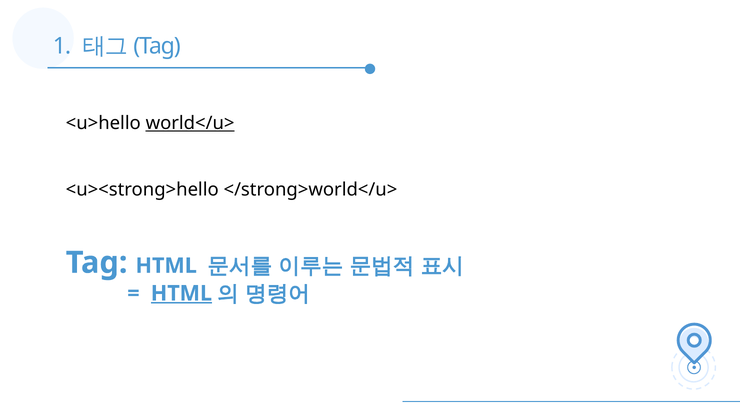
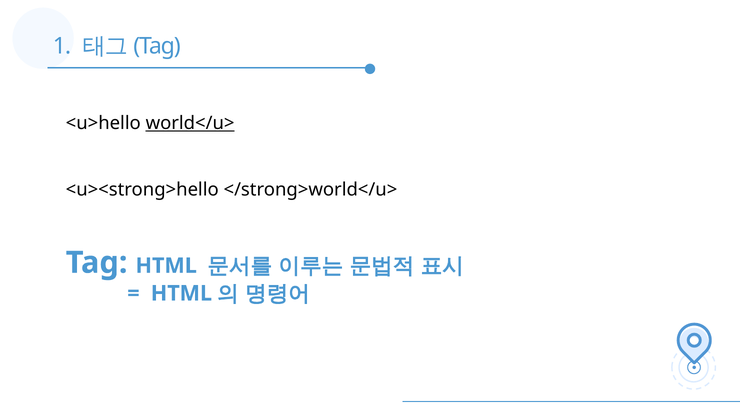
HTML at (181, 294) underline: present -> none
